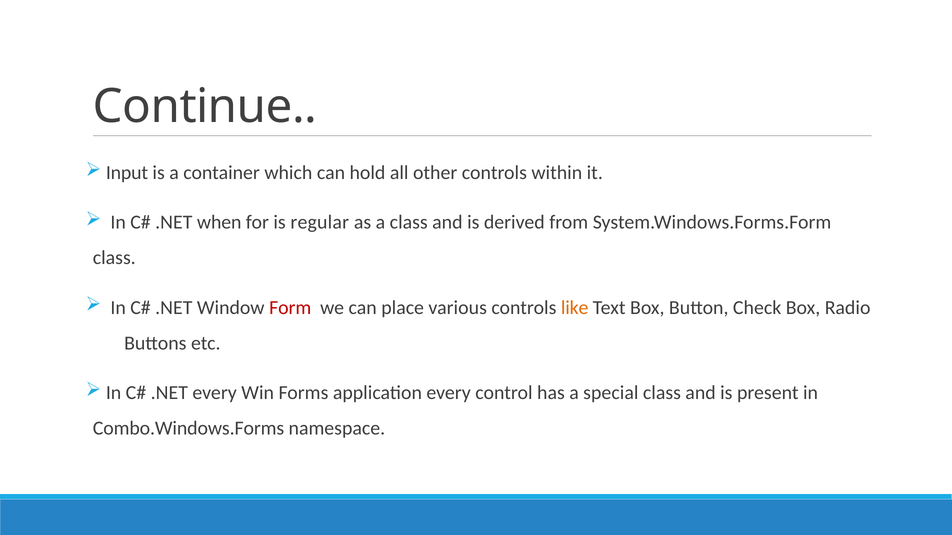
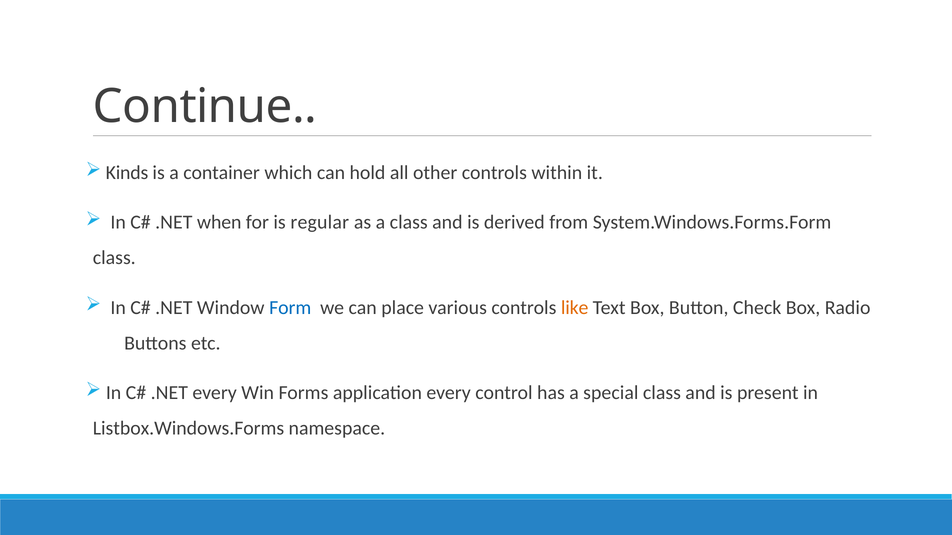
Input: Input -> Kinds
Form colour: red -> blue
Combo.Windows.Forms: Combo.Windows.Forms -> Listbox.Windows.Forms
